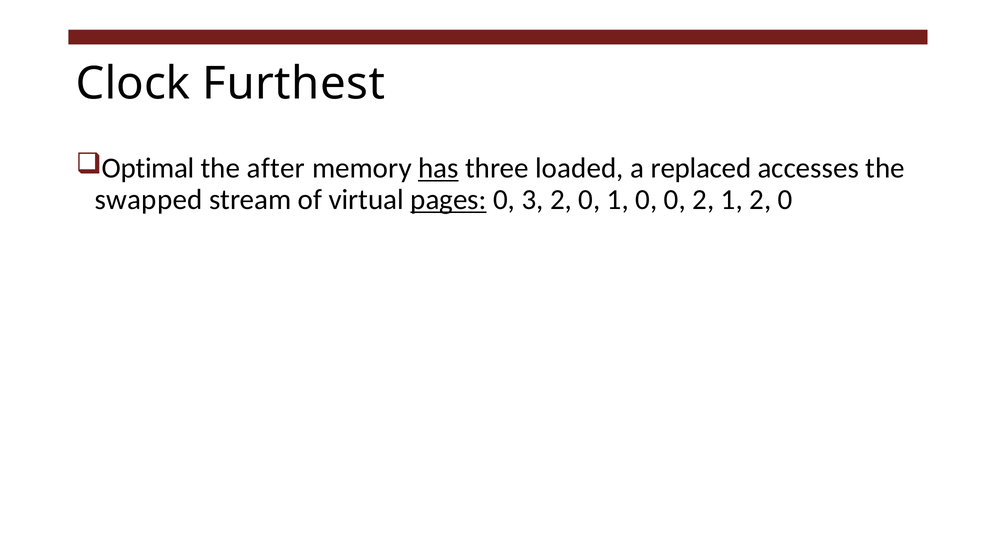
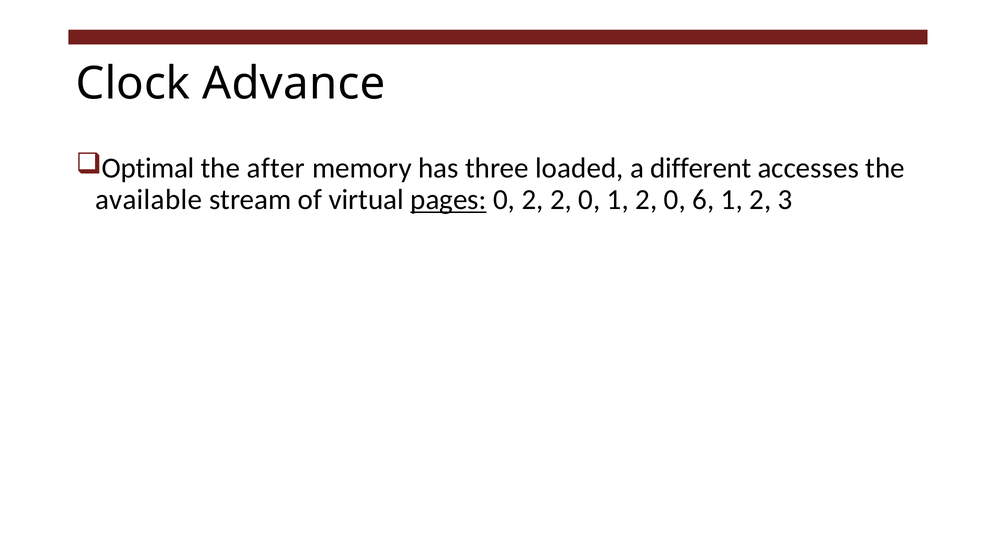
Furthest: Furthest -> Advance
has underline: present -> none
replaced: replaced -> different
swapped: swapped -> available
0 3: 3 -> 2
0 1 0: 0 -> 2
0 2: 2 -> 6
1 2 0: 0 -> 3
